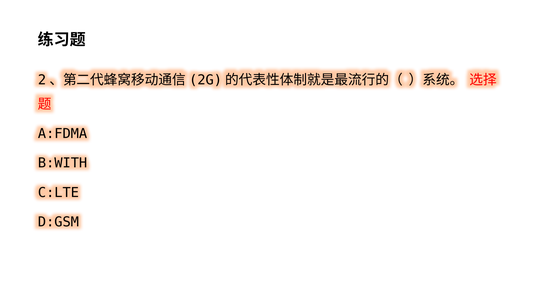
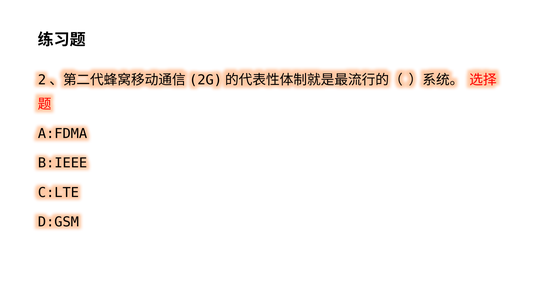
B:WITH: B:WITH -> B:IEEE
